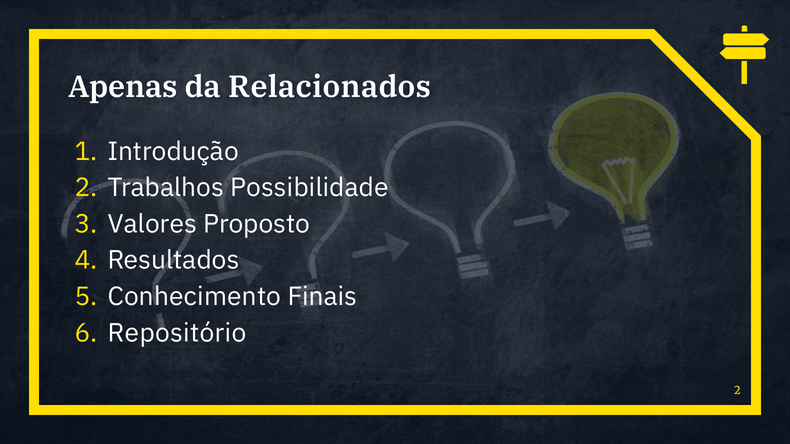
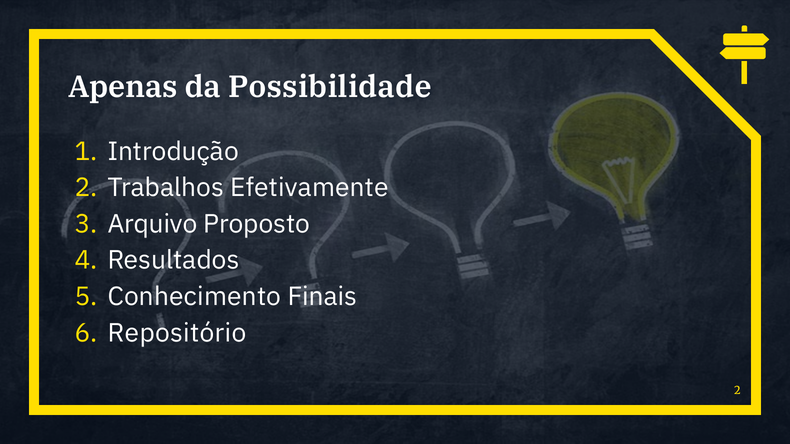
Relacionados: Relacionados -> Possibilidade
Possibilidade: Possibilidade -> Efetivamente
Valores: Valores -> Arquivo
